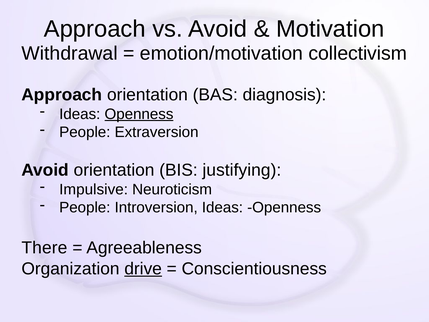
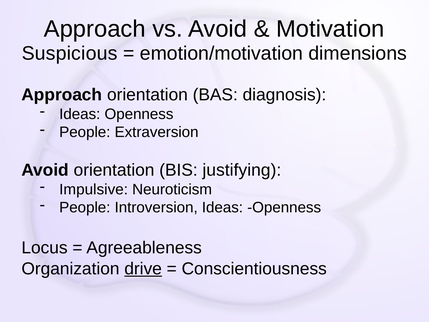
Withdrawal: Withdrawal -> Suspicious
collectivism: collectivism -> dimensions
Openness at (139, 114) underline: present -> none
There: There -> Locus
